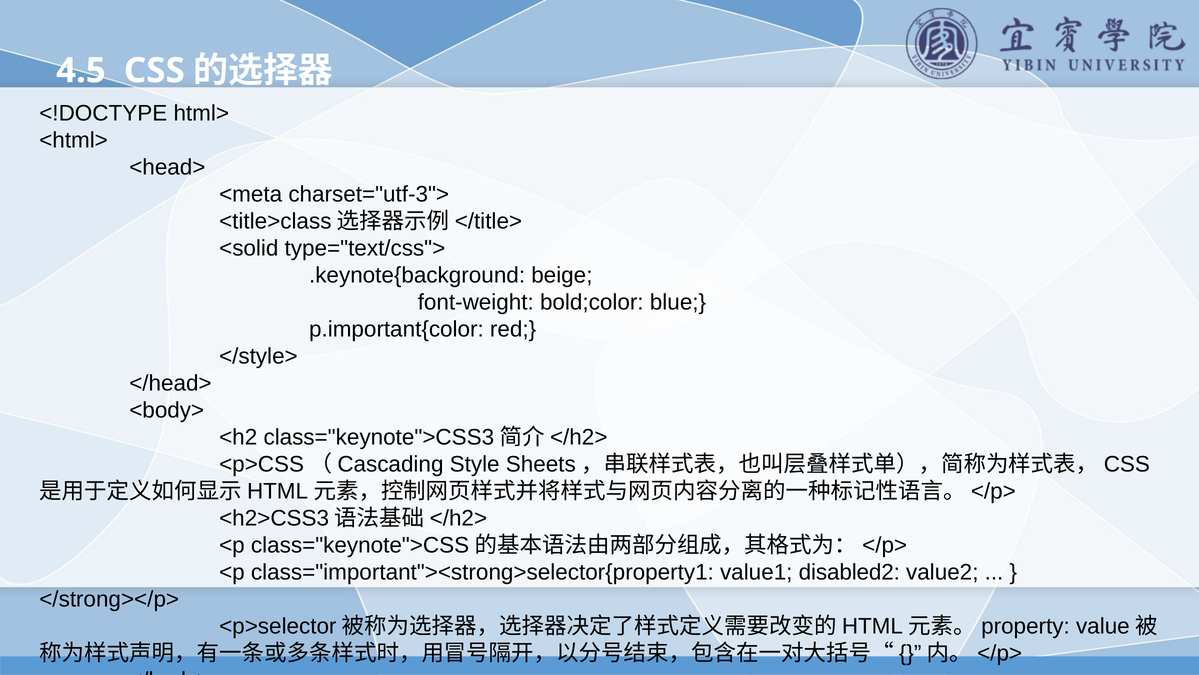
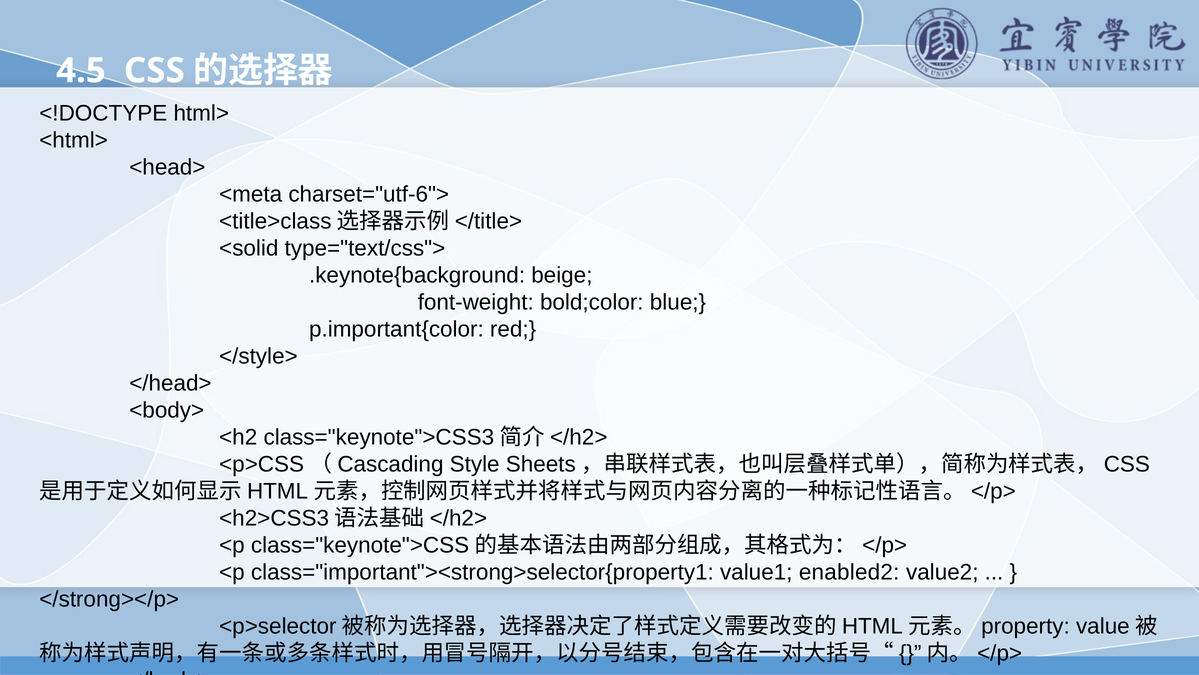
charset="utf-3">: charset="utf-3"> -> charset="utf-6">
disabled2: disabled2 -> enabled2
